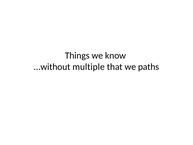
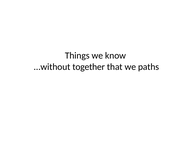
multiple: multiple -> together
